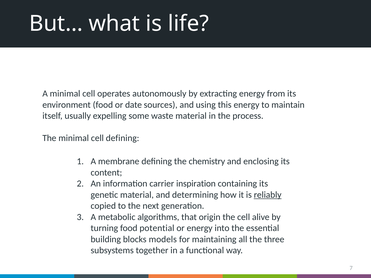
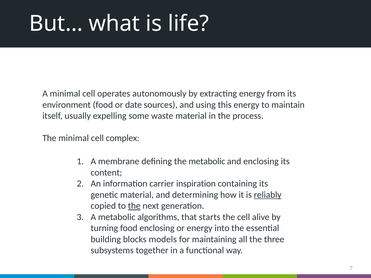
cell defining: defining -> complex
the chemistry: chemistry -> metabolic
the at (134, 206) underline: none -> present
origin: origin -> starts
food potential: potential -> enclosing
